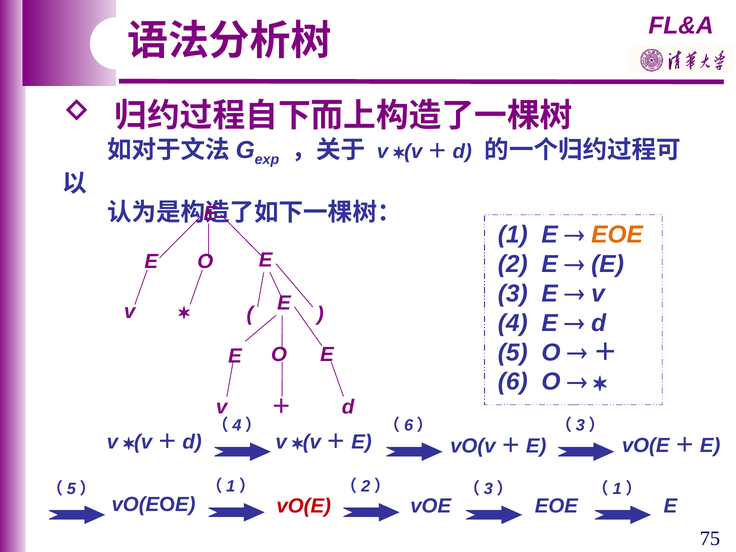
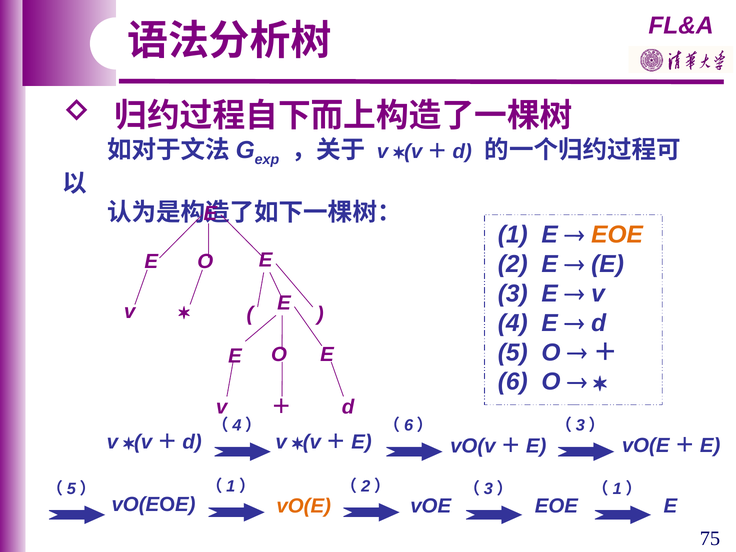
vO(E colour: red -> orange
